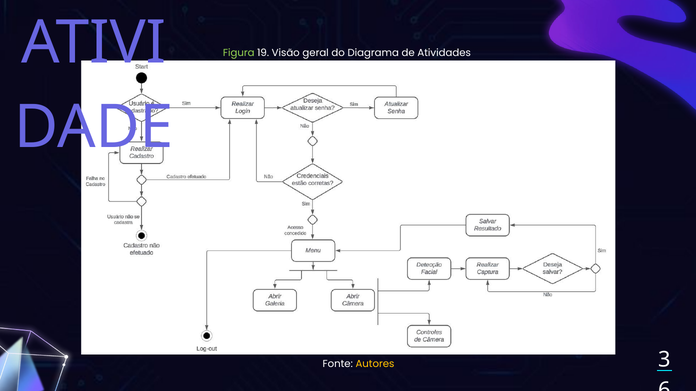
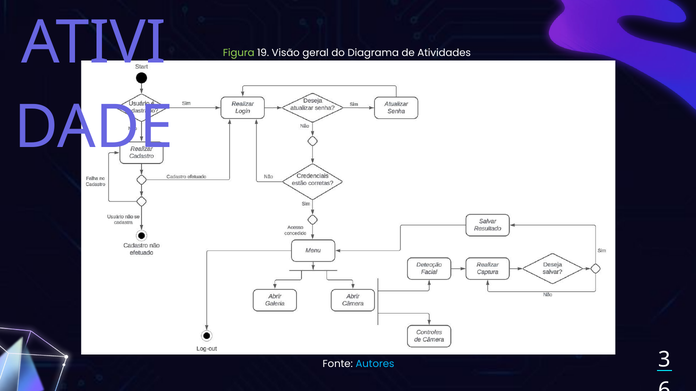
Autores colour: yellow -> light blue
